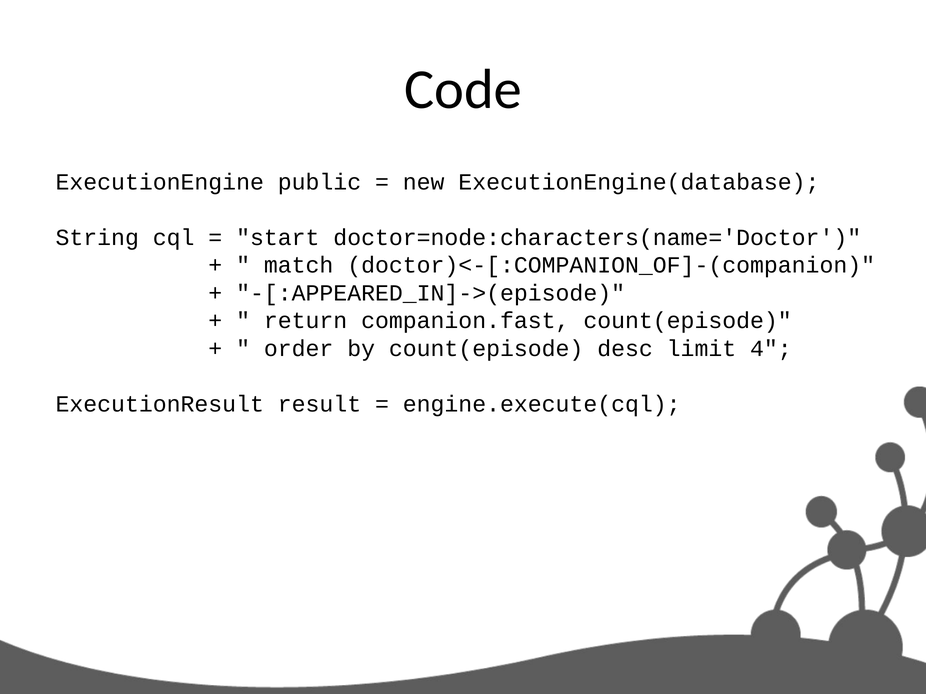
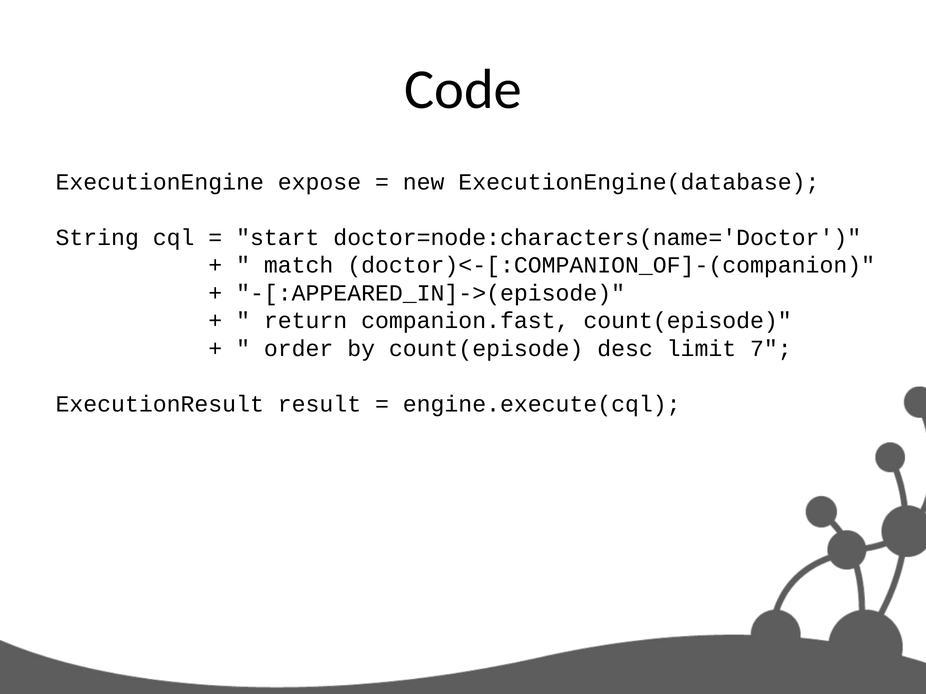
public: public -> expose
4: 4 -> 7
